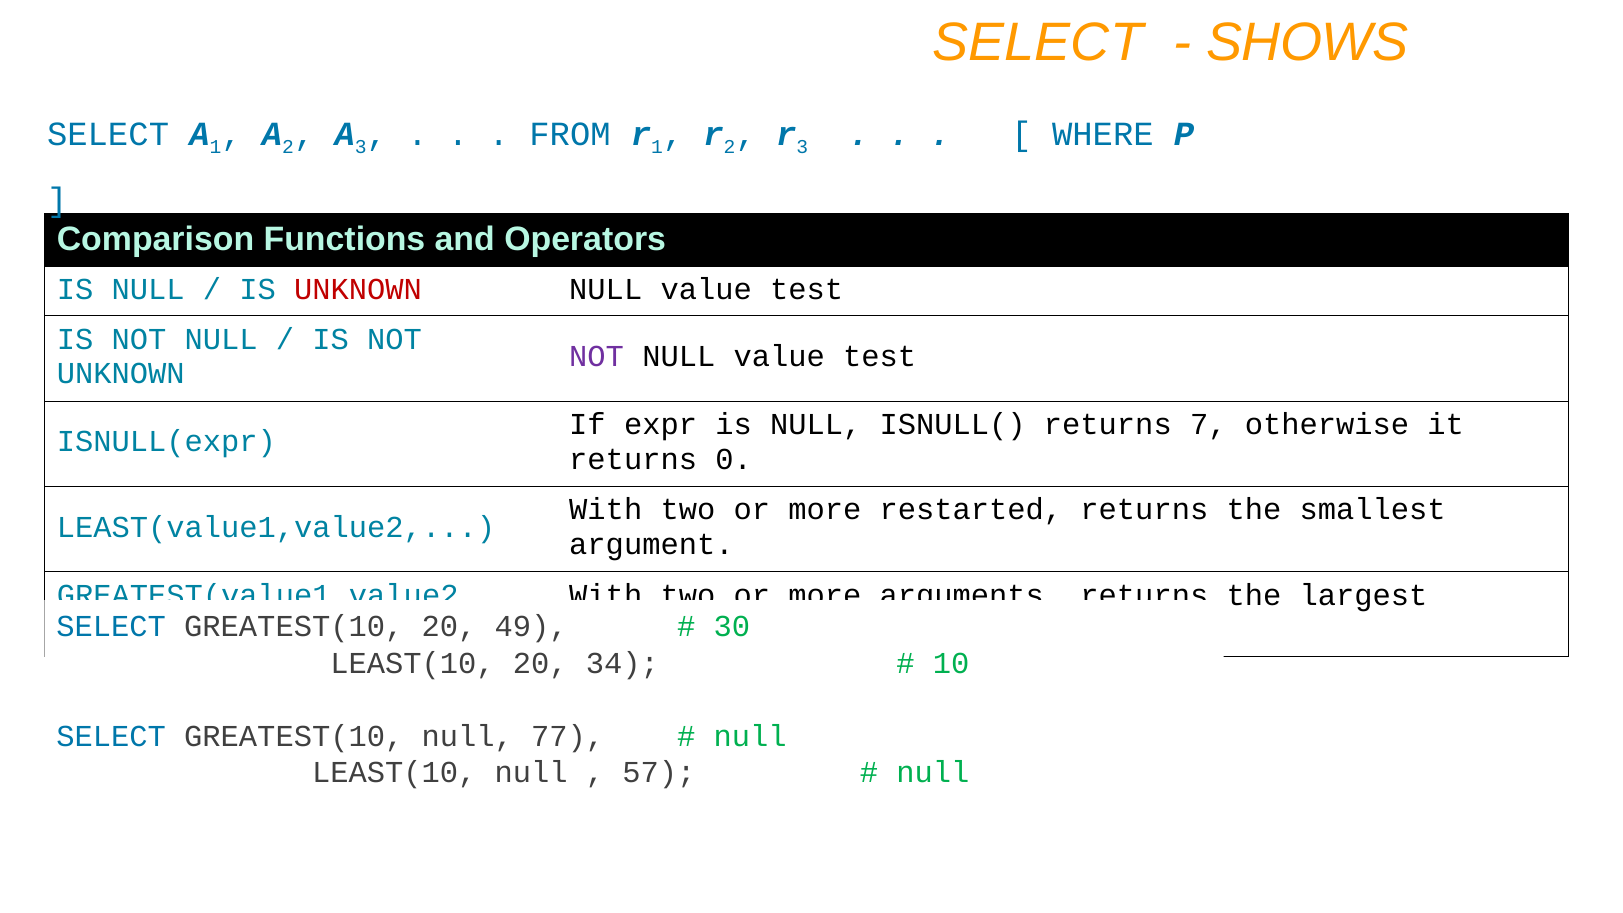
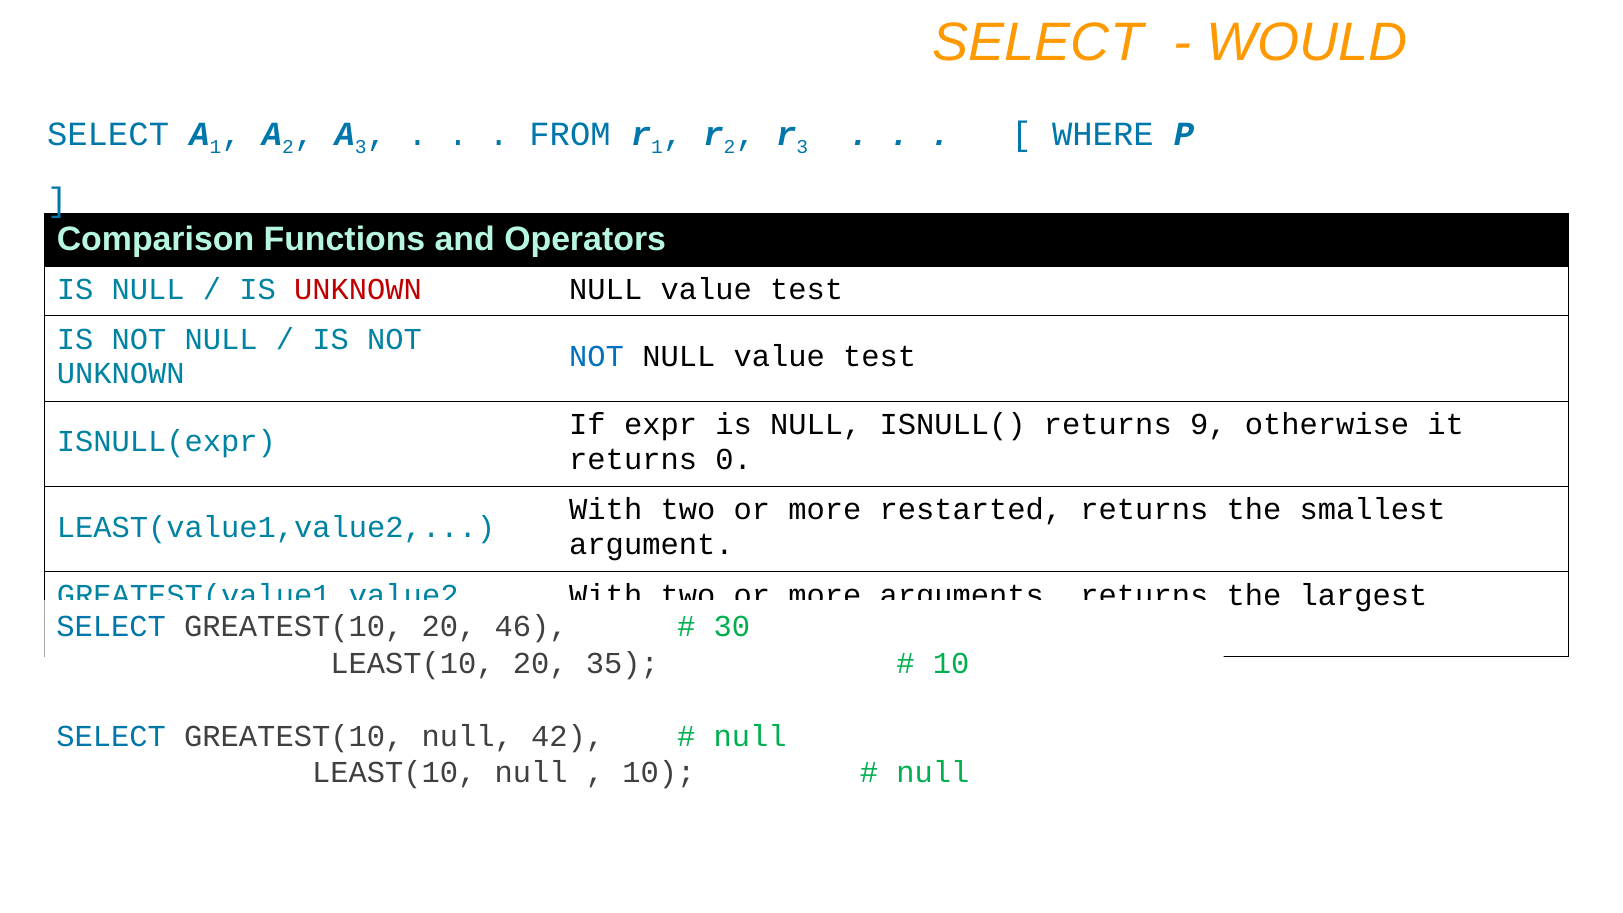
SHOWS: SHOWS -> WOULD
NOT at (597, 357) colour: purple -> blue
7: 7 -> 9
49: 49 -> 46
34: 34 -> 35
77: 77 -> 42
57 at (659, 773): 57 -> 10
